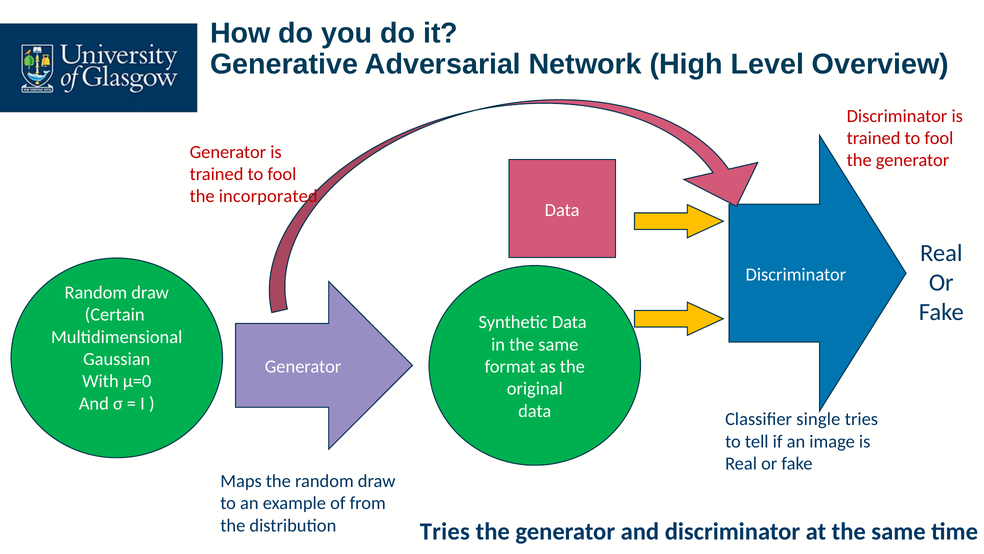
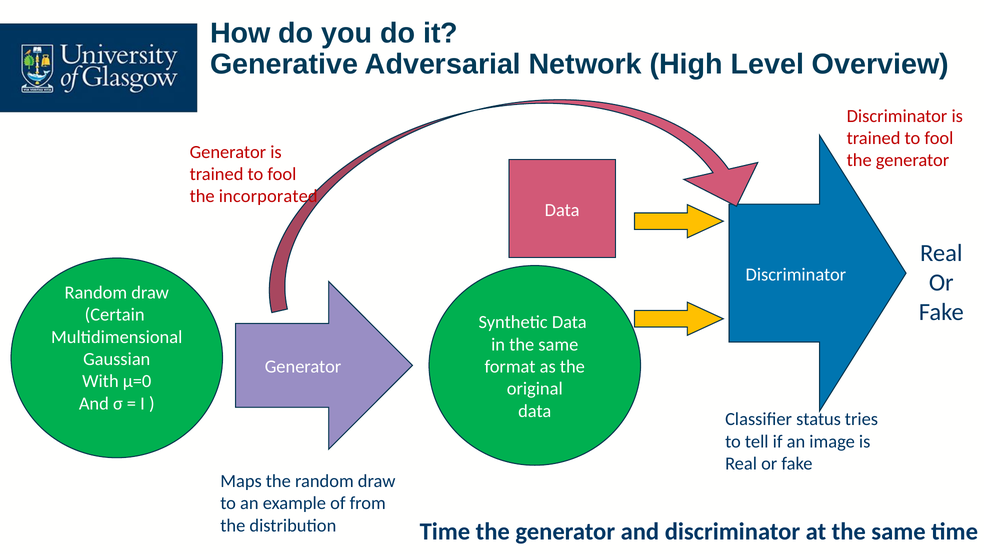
single: single -> status
Tries at (445, 531): Tries -> Time
